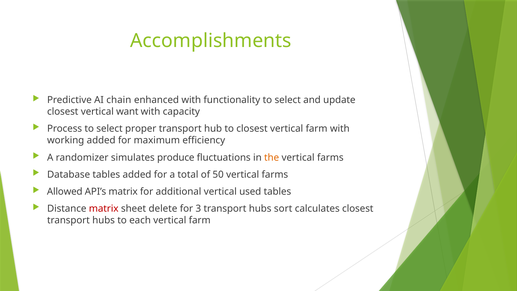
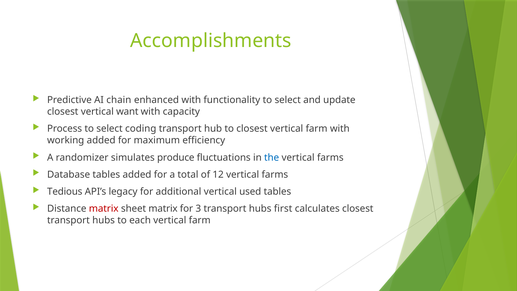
proper: proper -> coding
the colour: orange -> blue
50: 50 -> 12
Allowed: Allowed -> Tedious
API’s matrix: matrix -> legacy
sheet delete: delete -> matrix
sort: sort -> first
